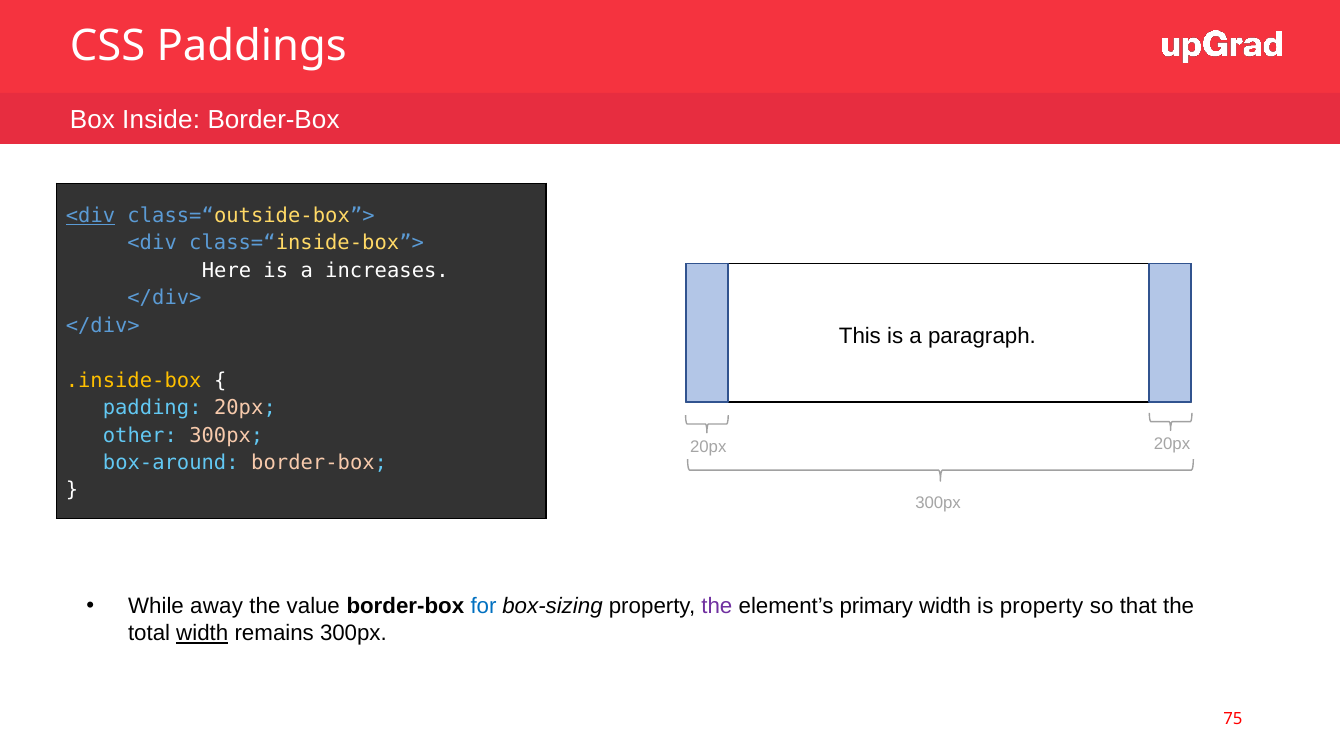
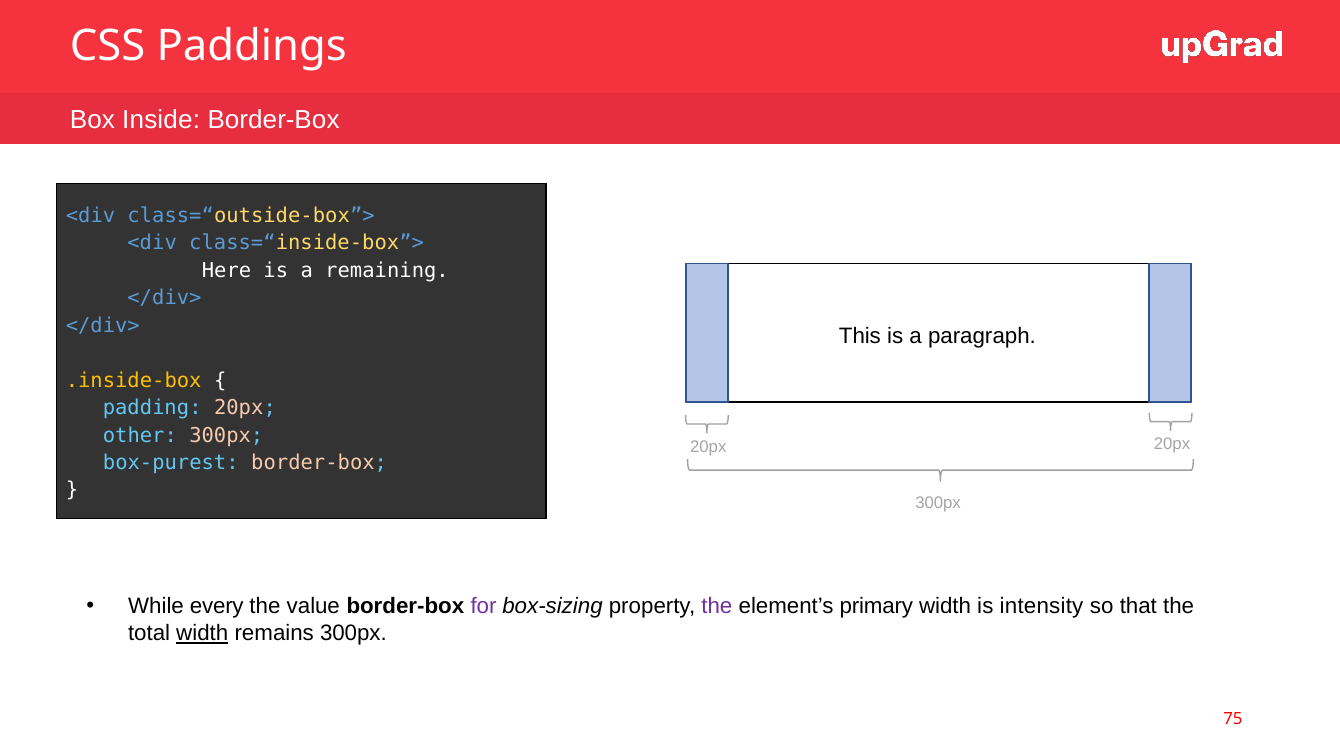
<div at (91, 216) underline: present -> none
increases: increases -> remaining
box-around: box-around -> box-purest
away: away -> every
for colour: blue -> purple
is property: property -> intensity
